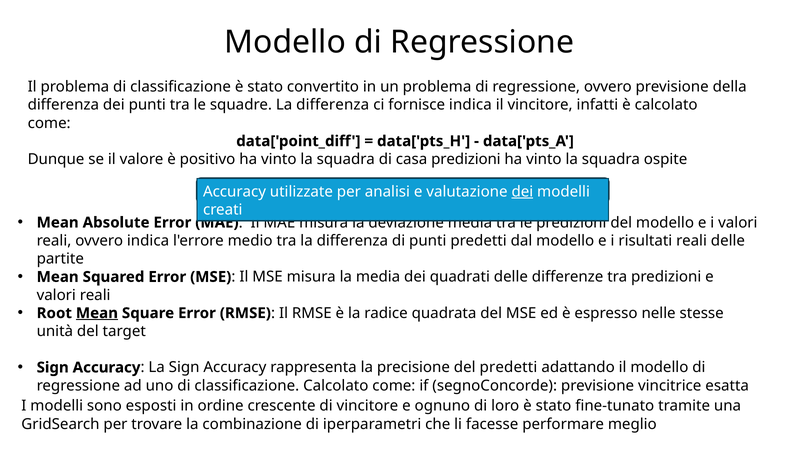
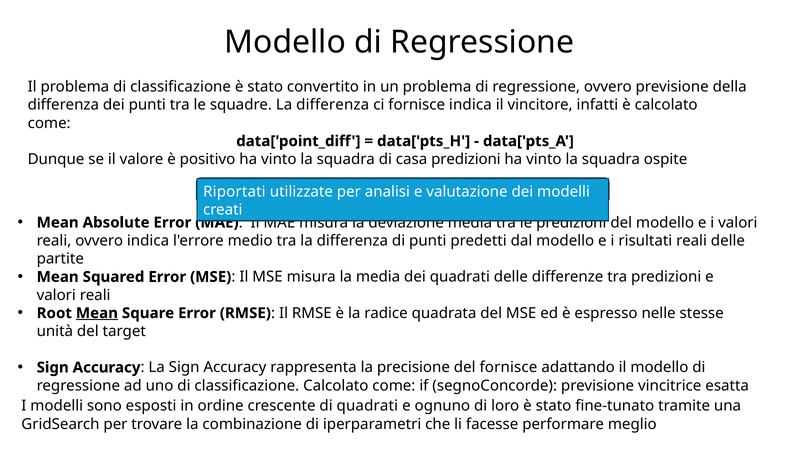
Accuracy at (234, 192): Accuracy -> Riportati
dei at (522, 192) underline: present -> none
del predetti: predetti -> fornisce
di vincitore: vincitore -> quadrati
